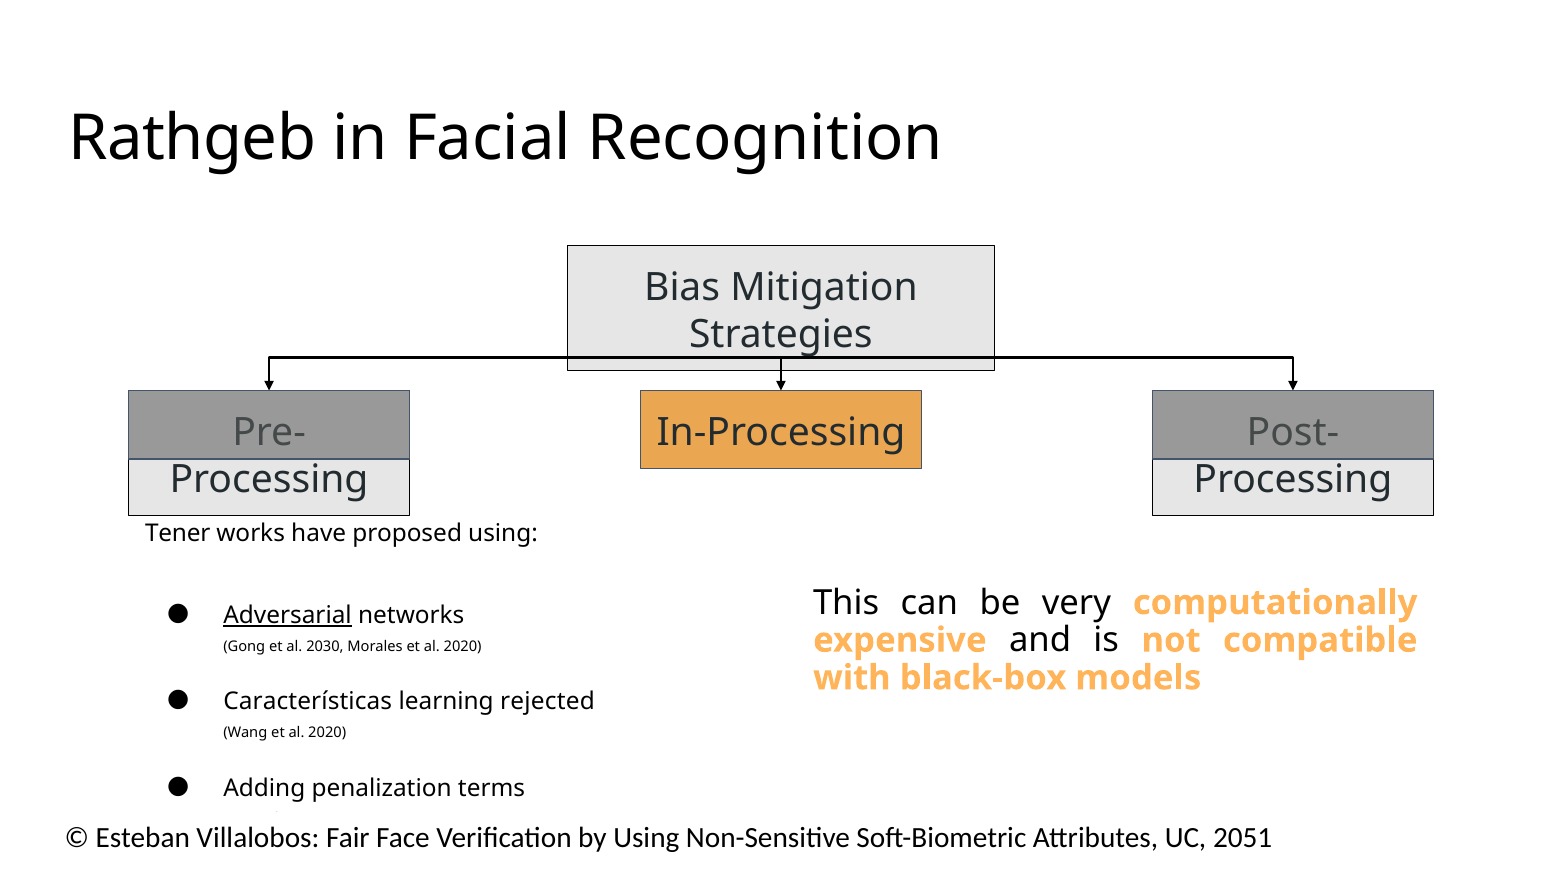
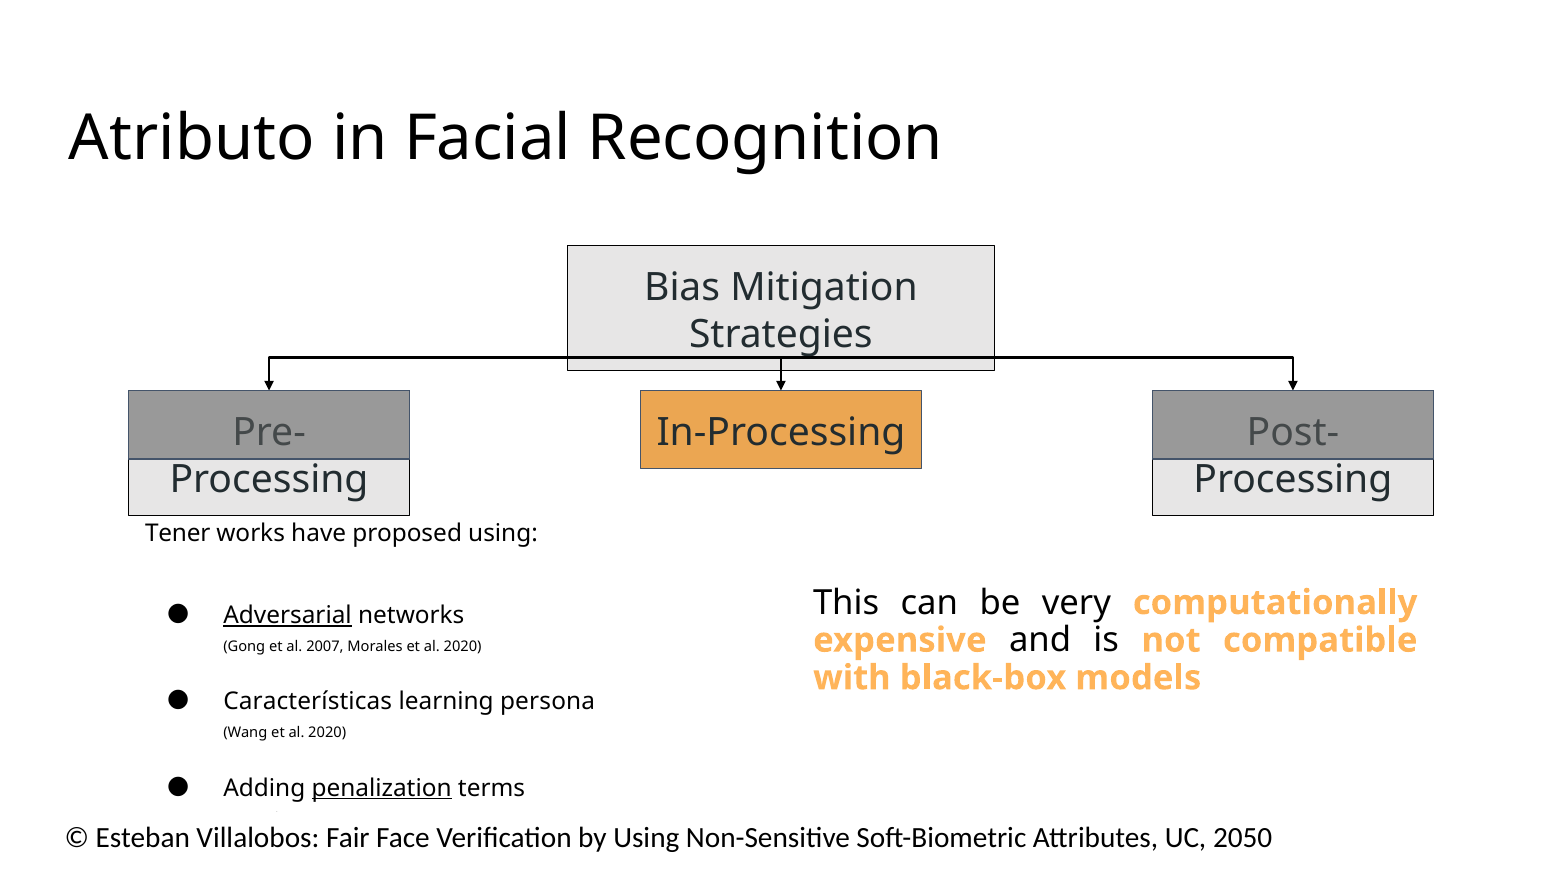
Rathgeb: Rathgeb -> Atributo
2030: 2030 -> 2007
rejected: rejected -> persona
penalization underline: none -> present
2051: 2051 -> 2050
